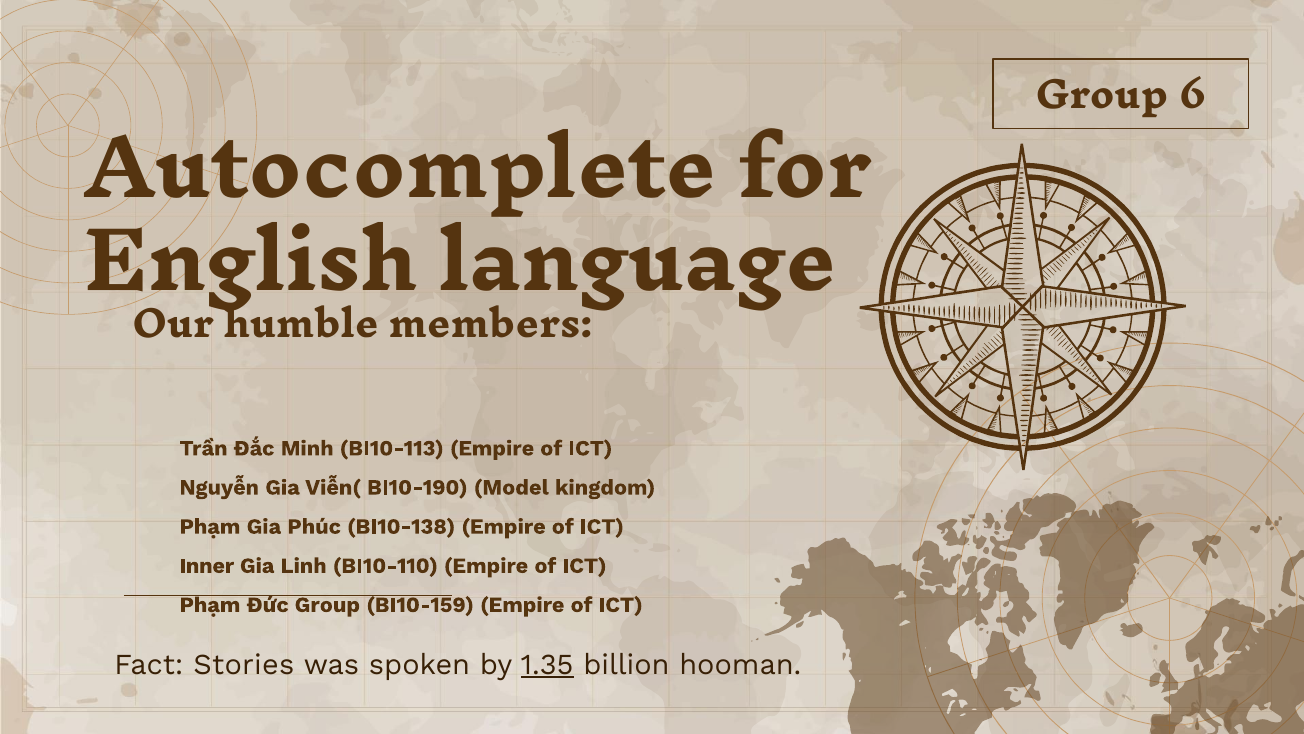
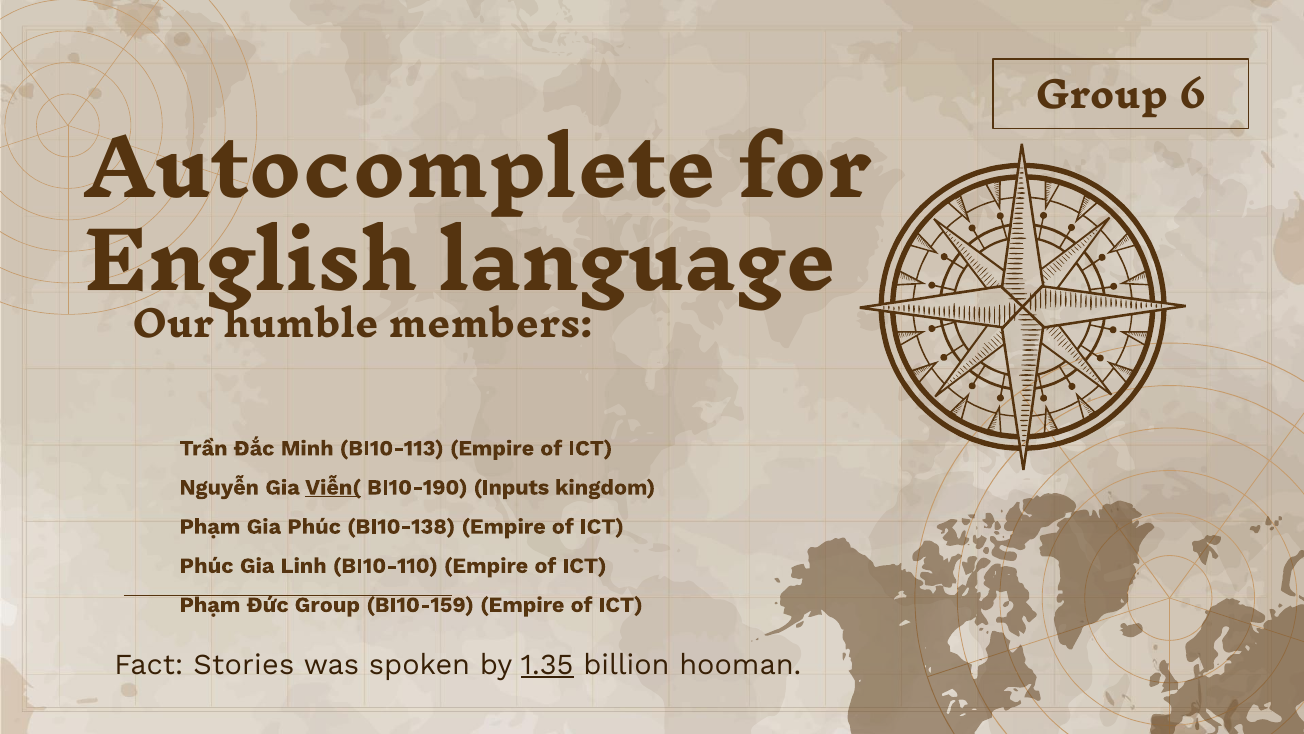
Viễn( underline: none -> present
Model: Model -> Inputs
Inner at (207, 565): Inner -> Phúc
